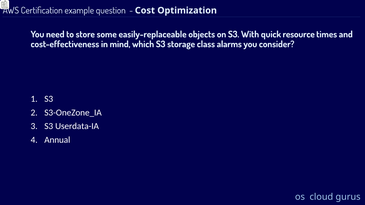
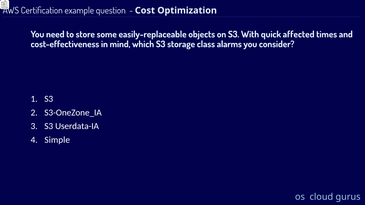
resource: resource -> affected
Annual: Annual -> Simple
